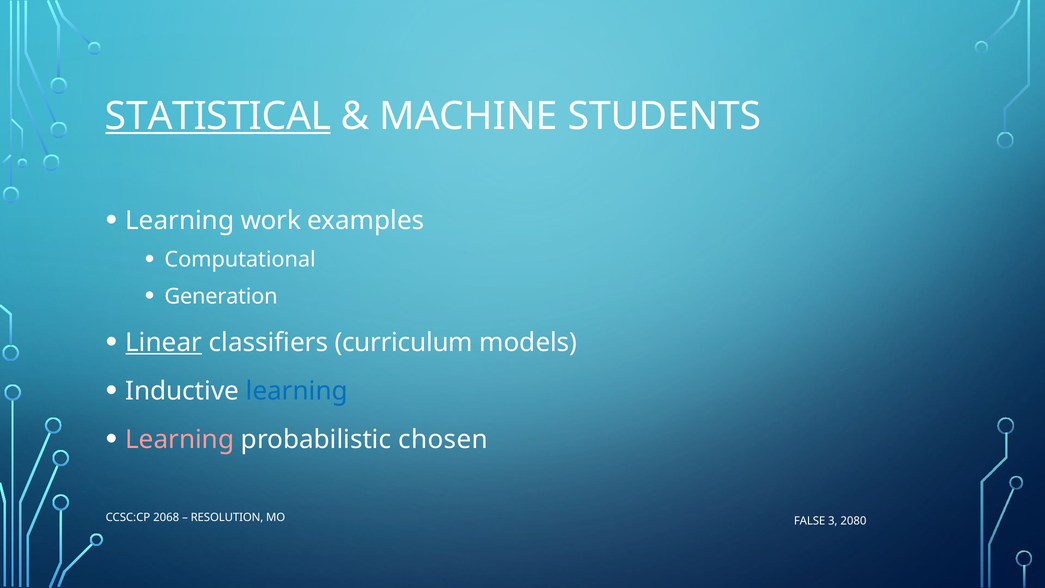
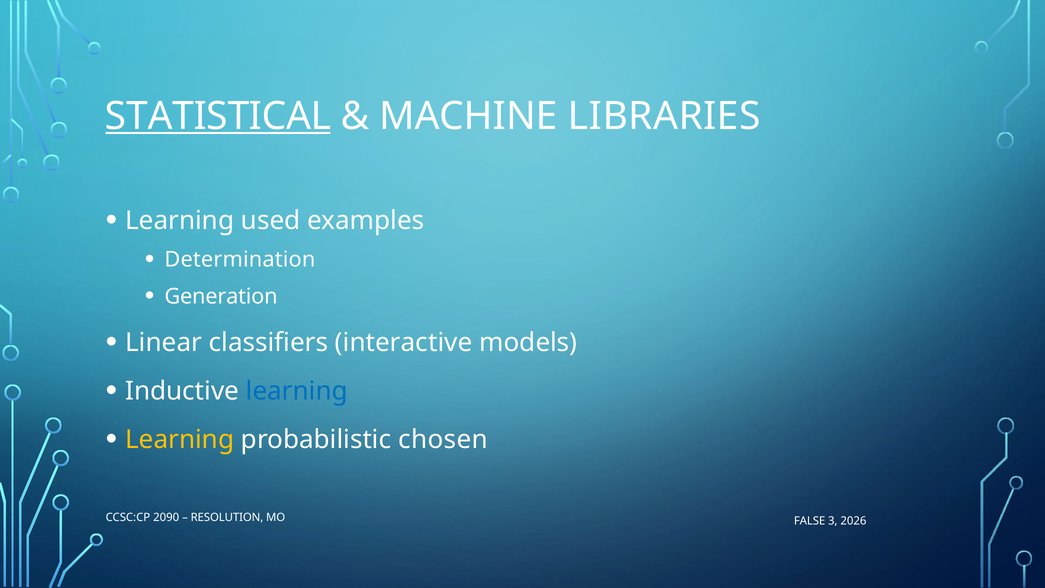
STUDENTS: STUDENTS -> LIBRARIES
work: work -> used
Computational: Computational -> Determination
Linear underline: present -> none
curriculum: curriculum -> interactive
Learning at (180, 440) colour: pink -> yellow
2068: 2068 -> 2090
2080: 2080 -> 2026
